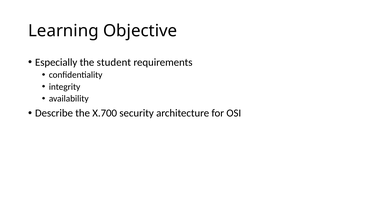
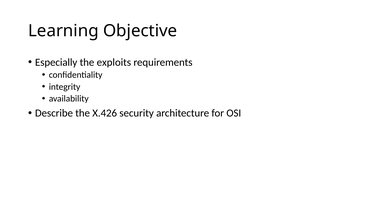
student: student -> exploits
X.700: X.700 -> X.426
